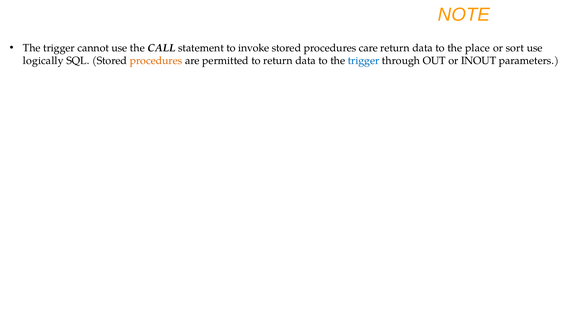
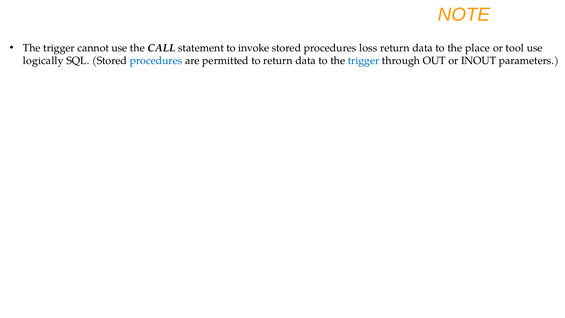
care: care -> loss
sort: sort -> tool
procedures at (156, 61) colour: orange -> blue
